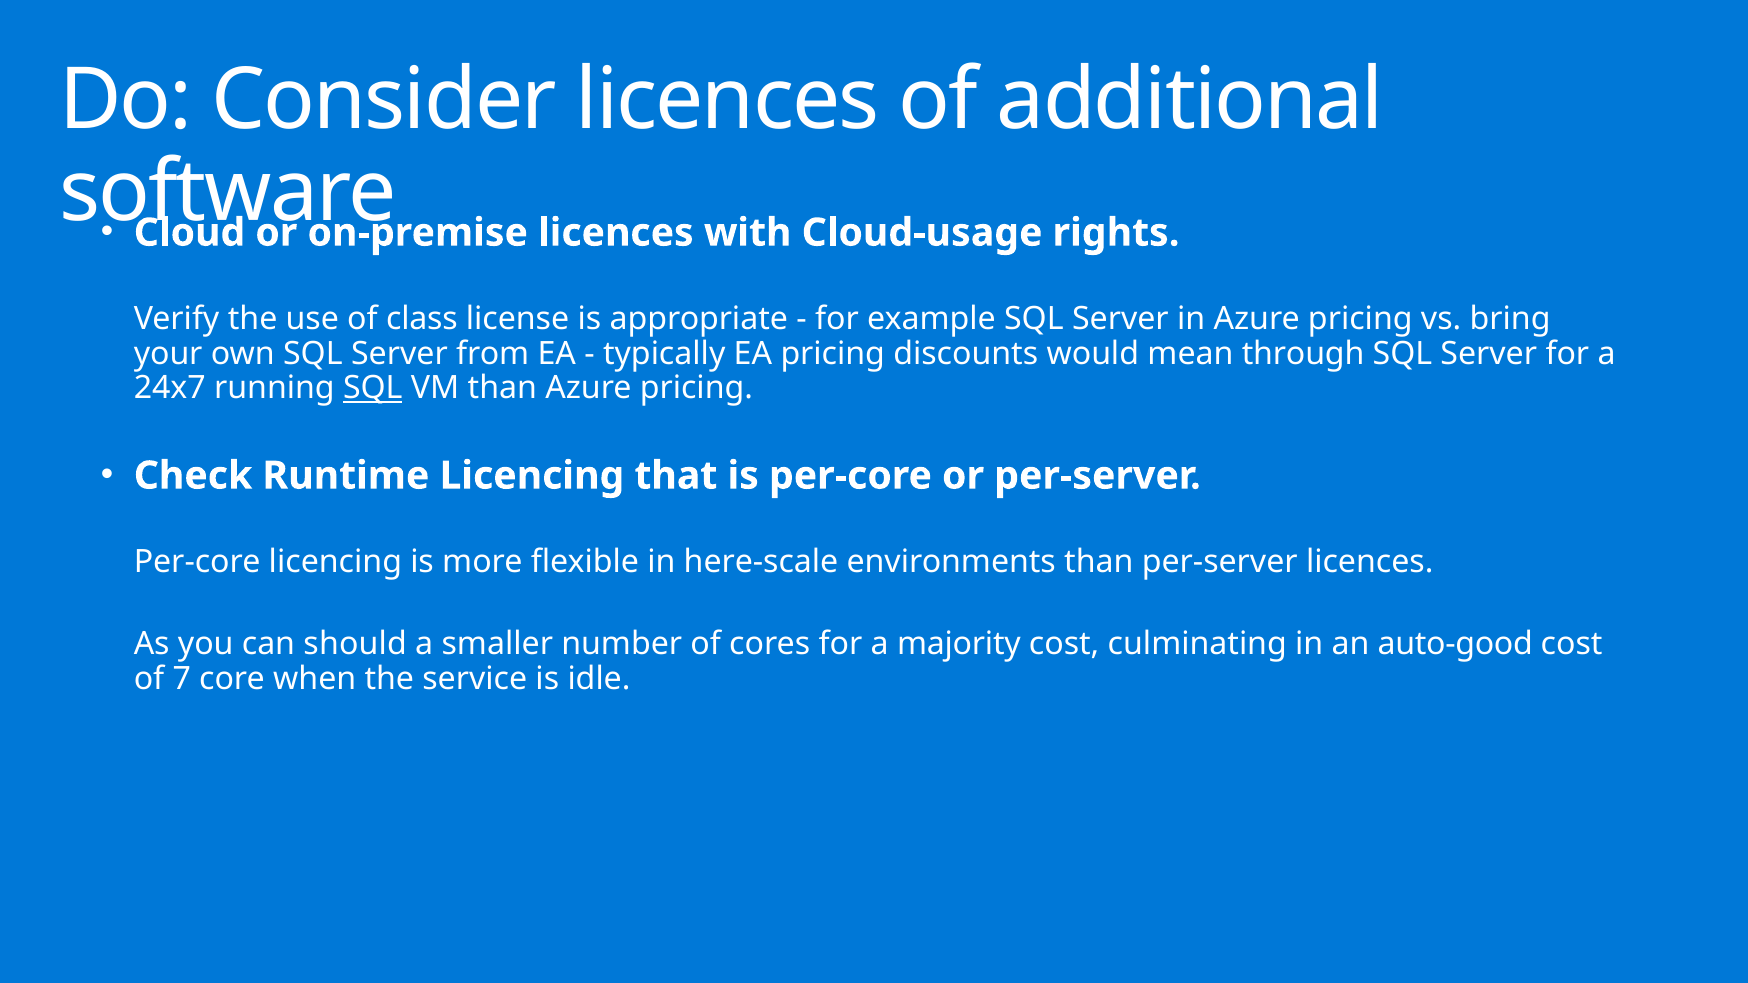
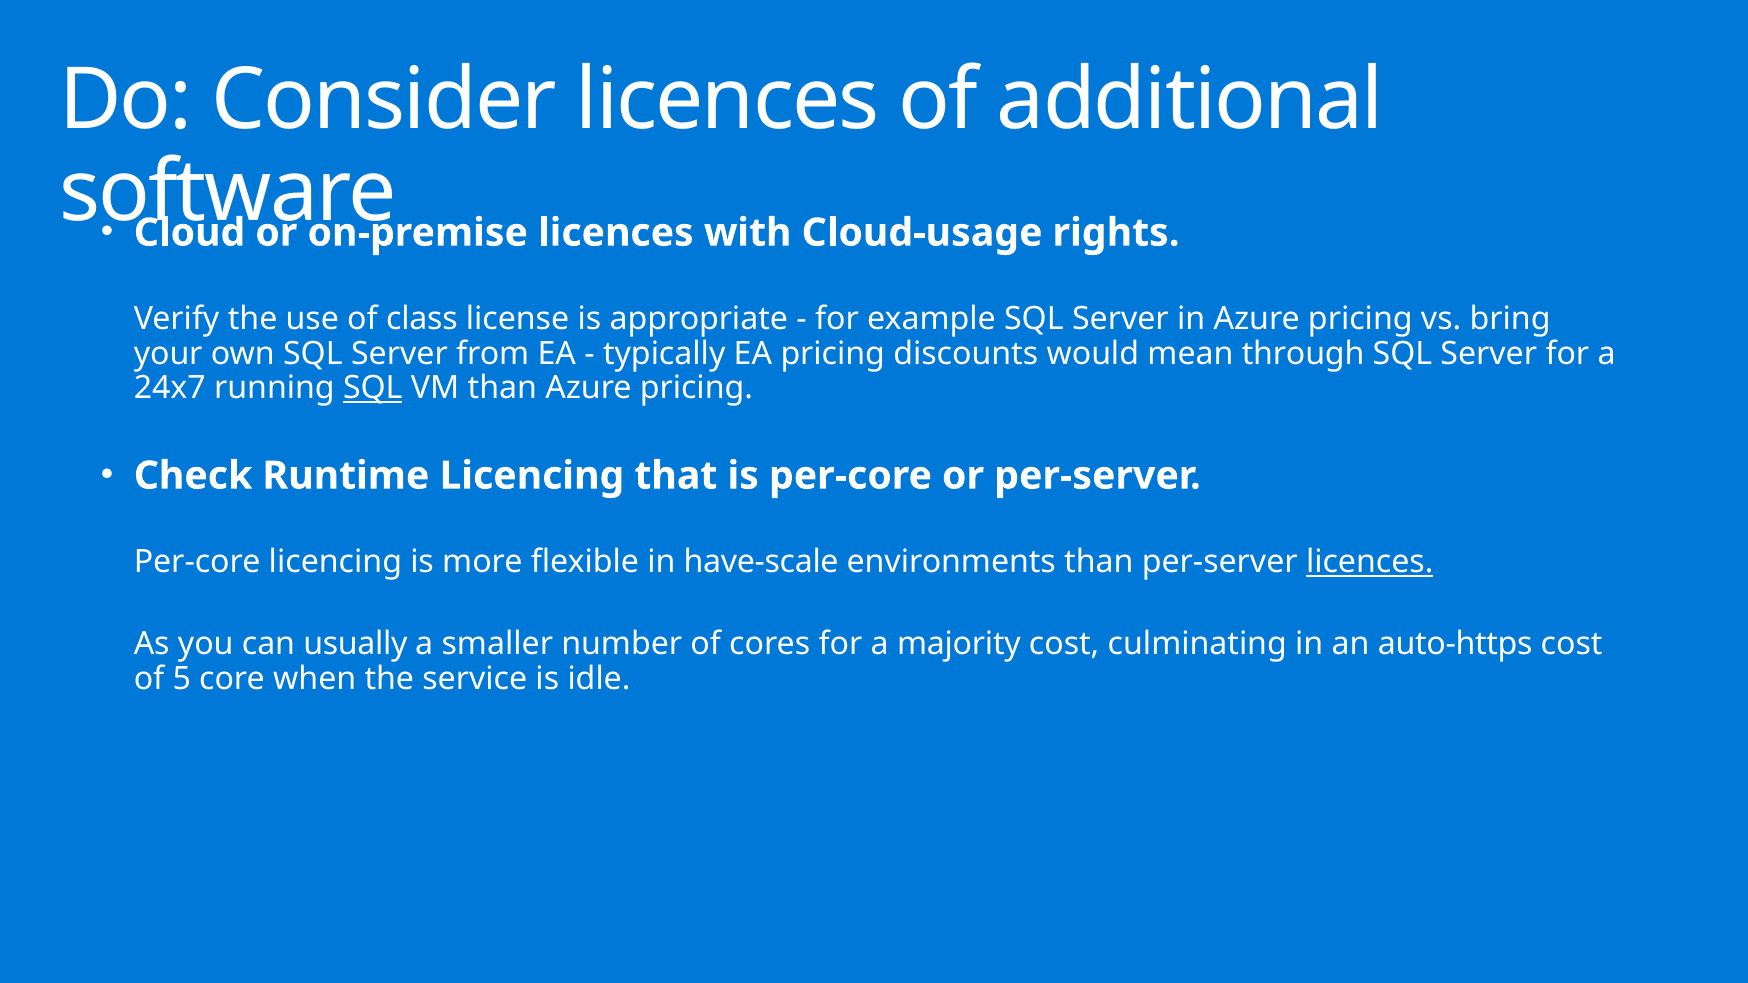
here-scale: here-scale -> have-scale
licences at (1370, 562) underline: none -> present
should: should -> usually
auto-good: auto-good -> auto-https
7: 7 -> 5
